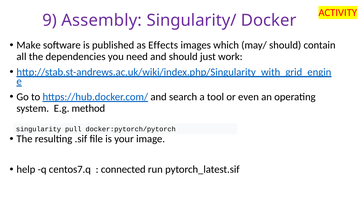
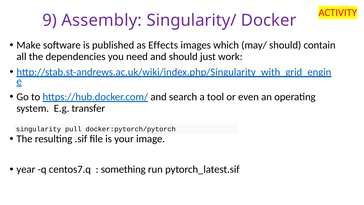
method: method -> transfer
help: help -> year
connected: connected -> something
